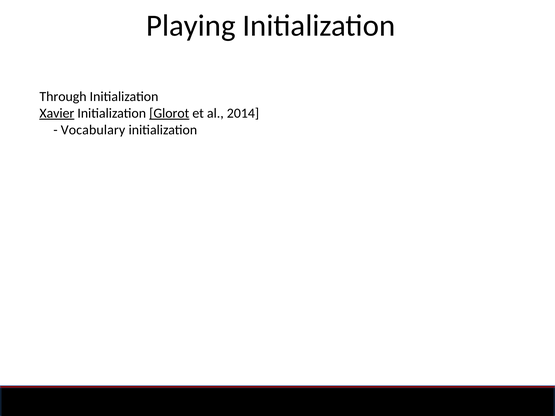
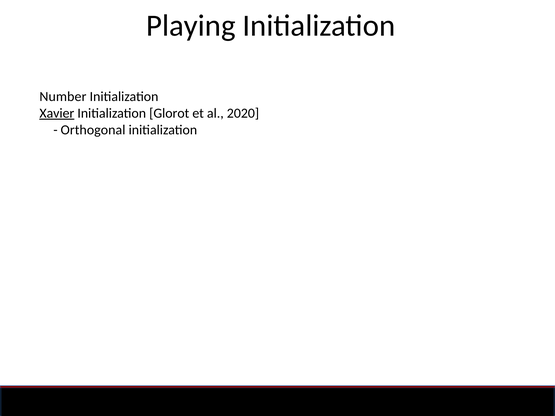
Through: Through -> Number
Glorot underline: present -> none
2014: 2014 -> 2020
Vocabulary: Vocabulary -> Orthogonal
